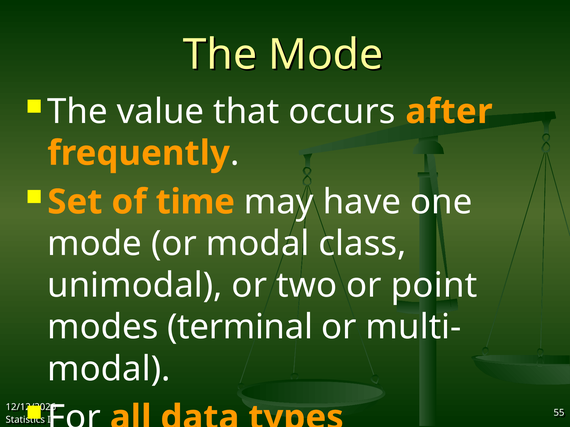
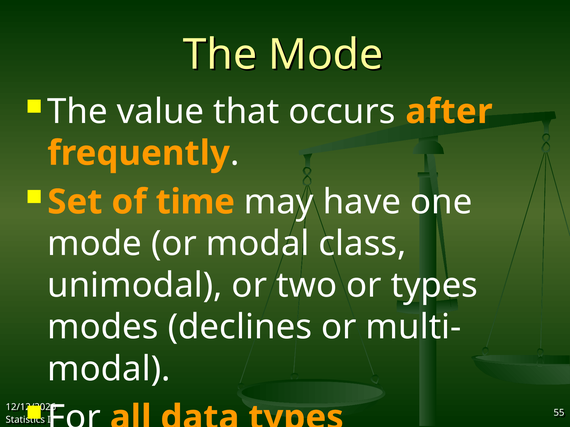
or point: point -> types
terminal: terminal -> declines
